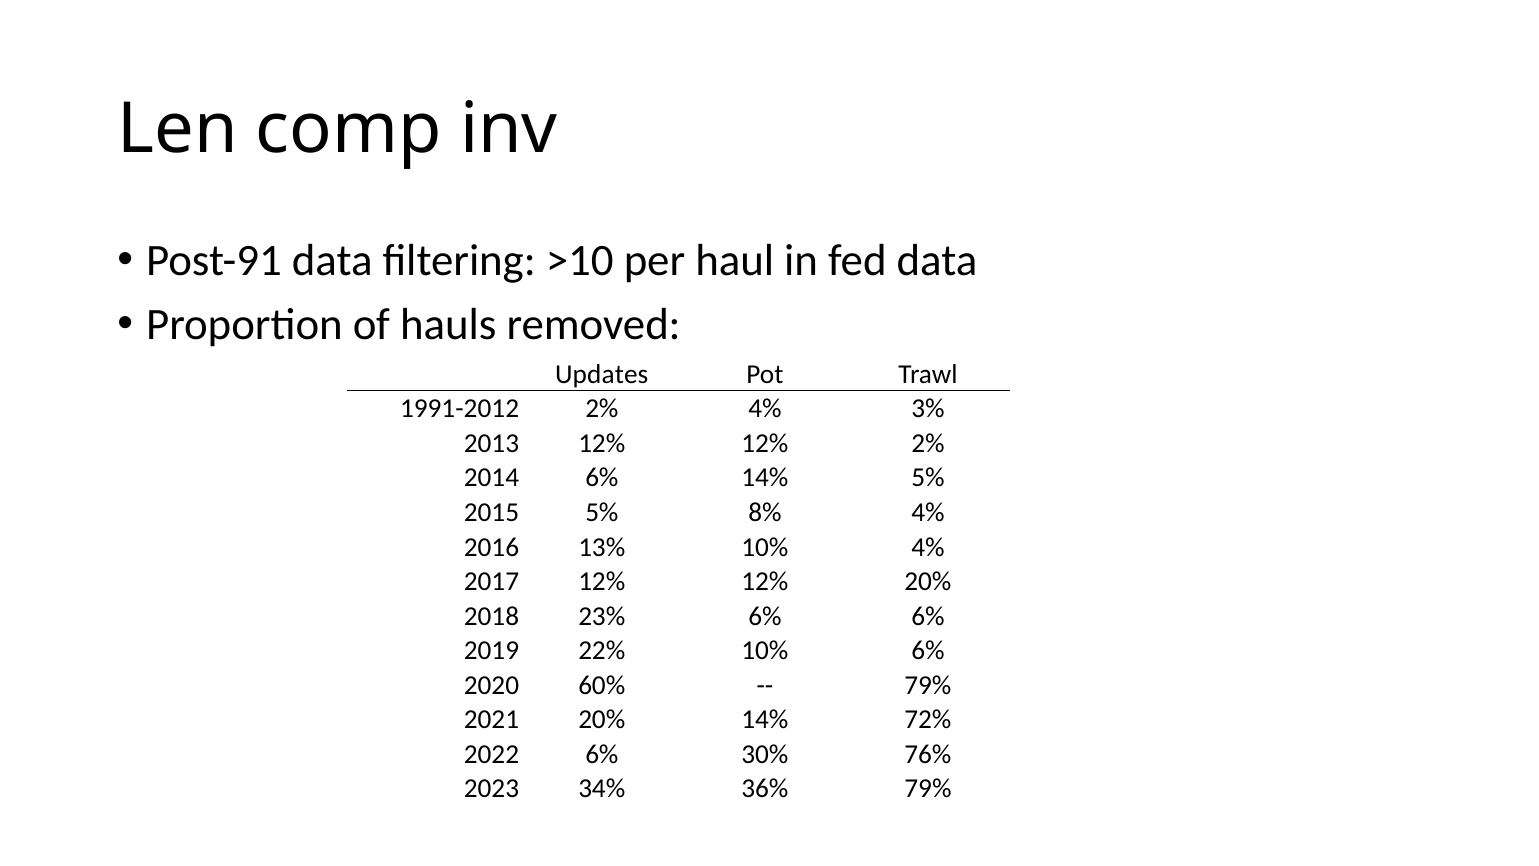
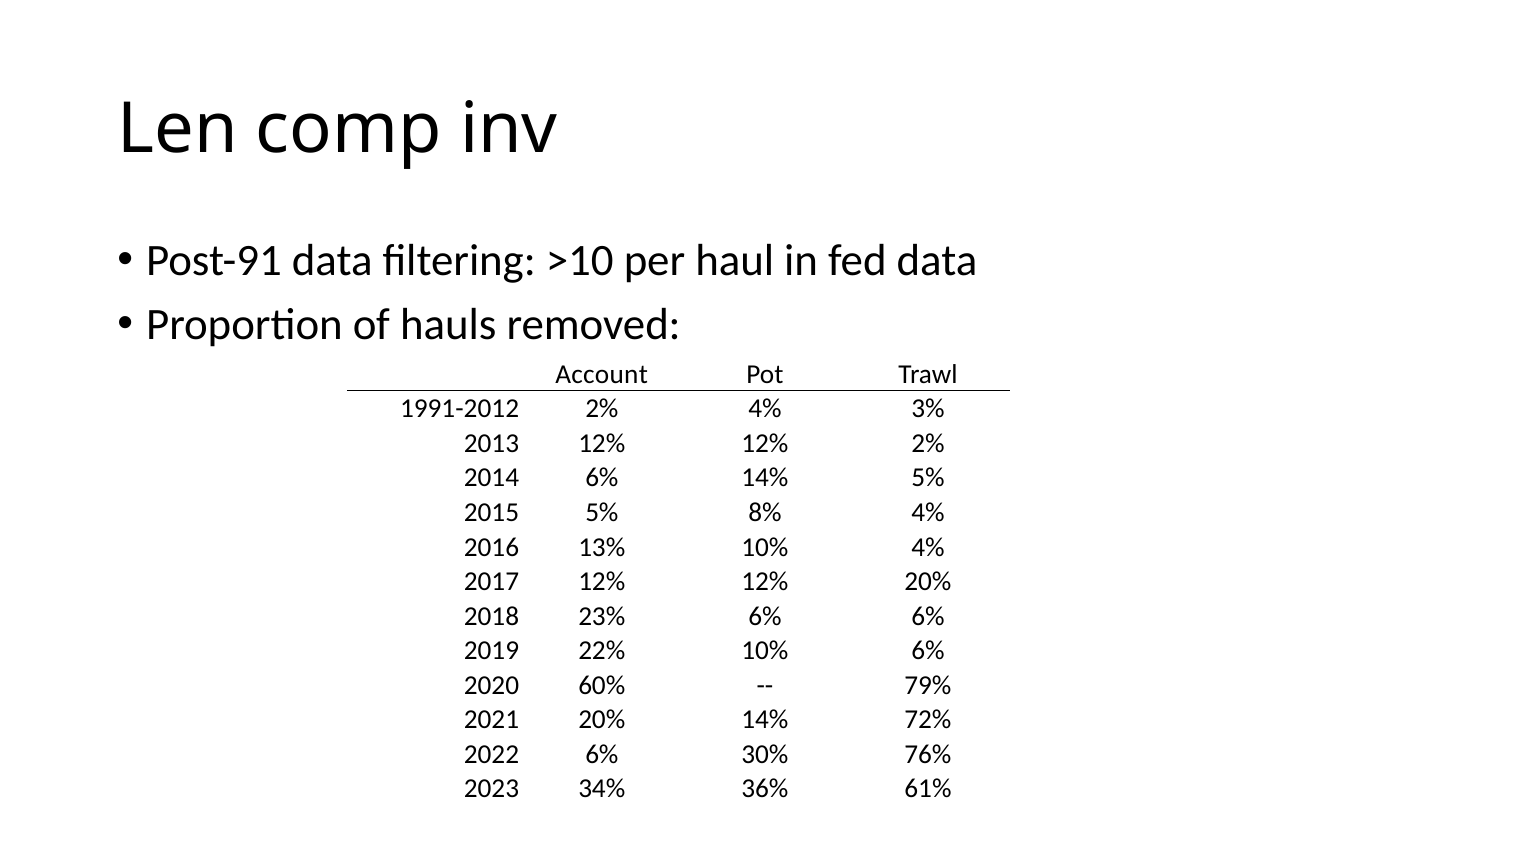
Updates: Updates -> Account
36% 79%: 79% -> 61%
